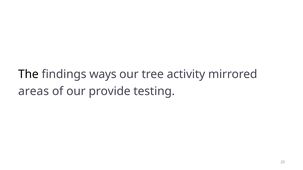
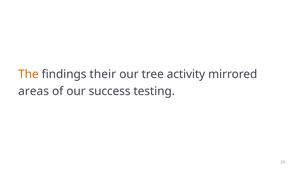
The colour: black -> orange
ways: ways -> their
provide: provide -> success
